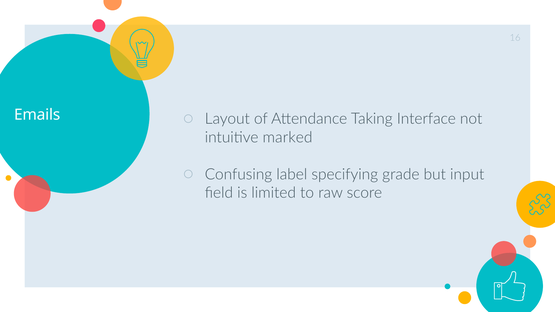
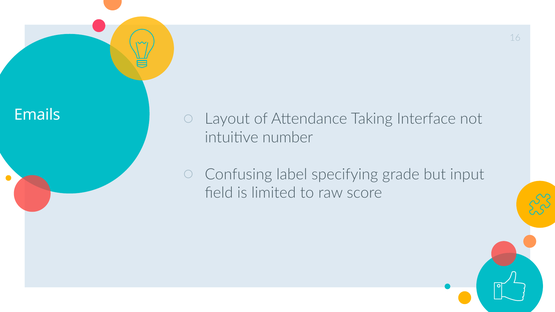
marked: marked -> number
